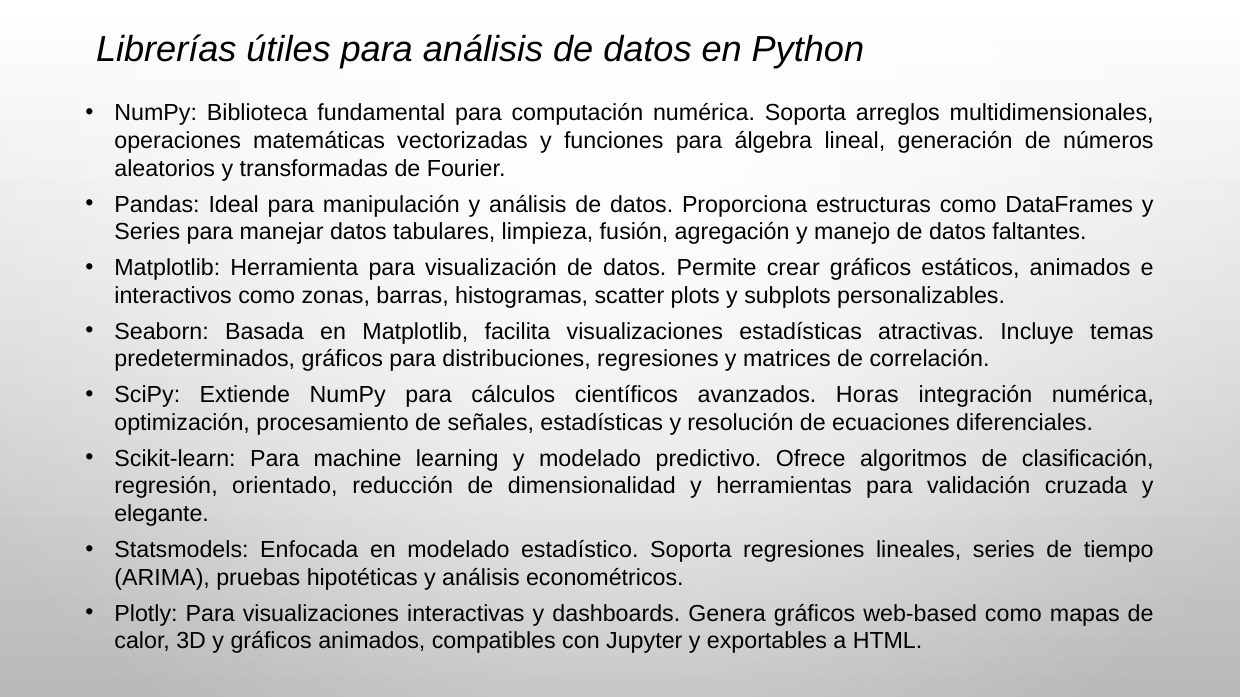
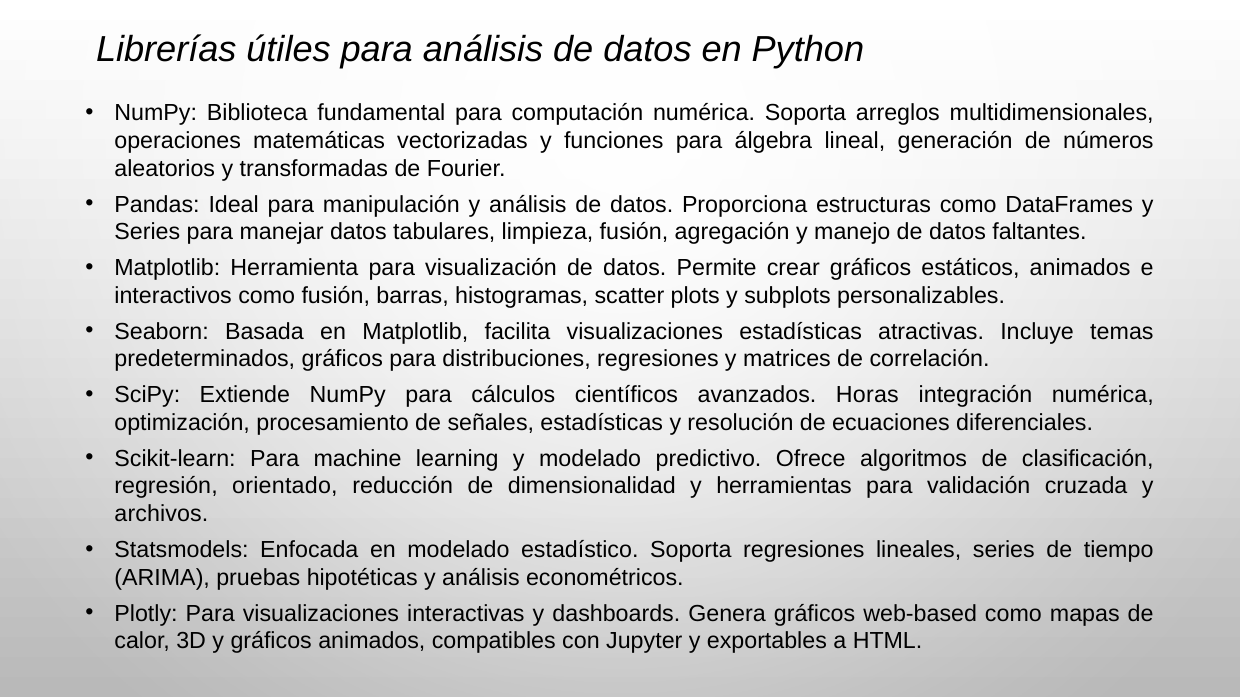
como zonas: zonas -> fusión
elegante: elegante -> archivos
